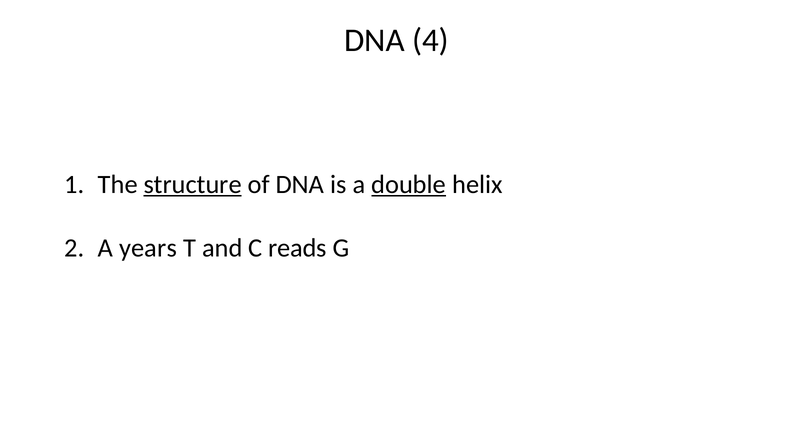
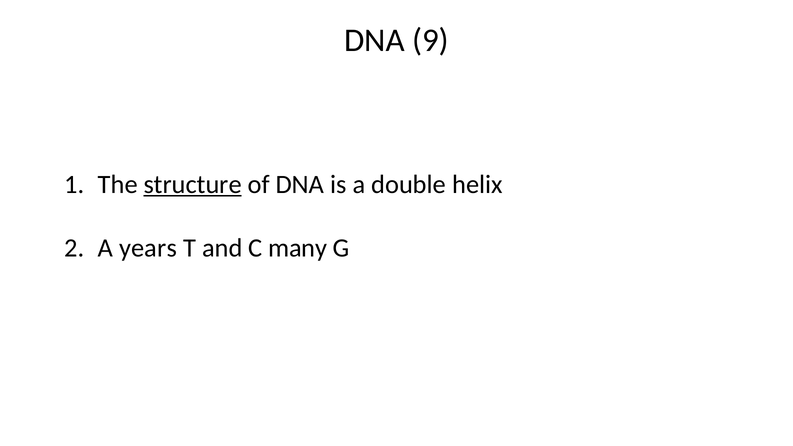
4: 4 -> 9
double underline: present -> none
reads: reads -> many
